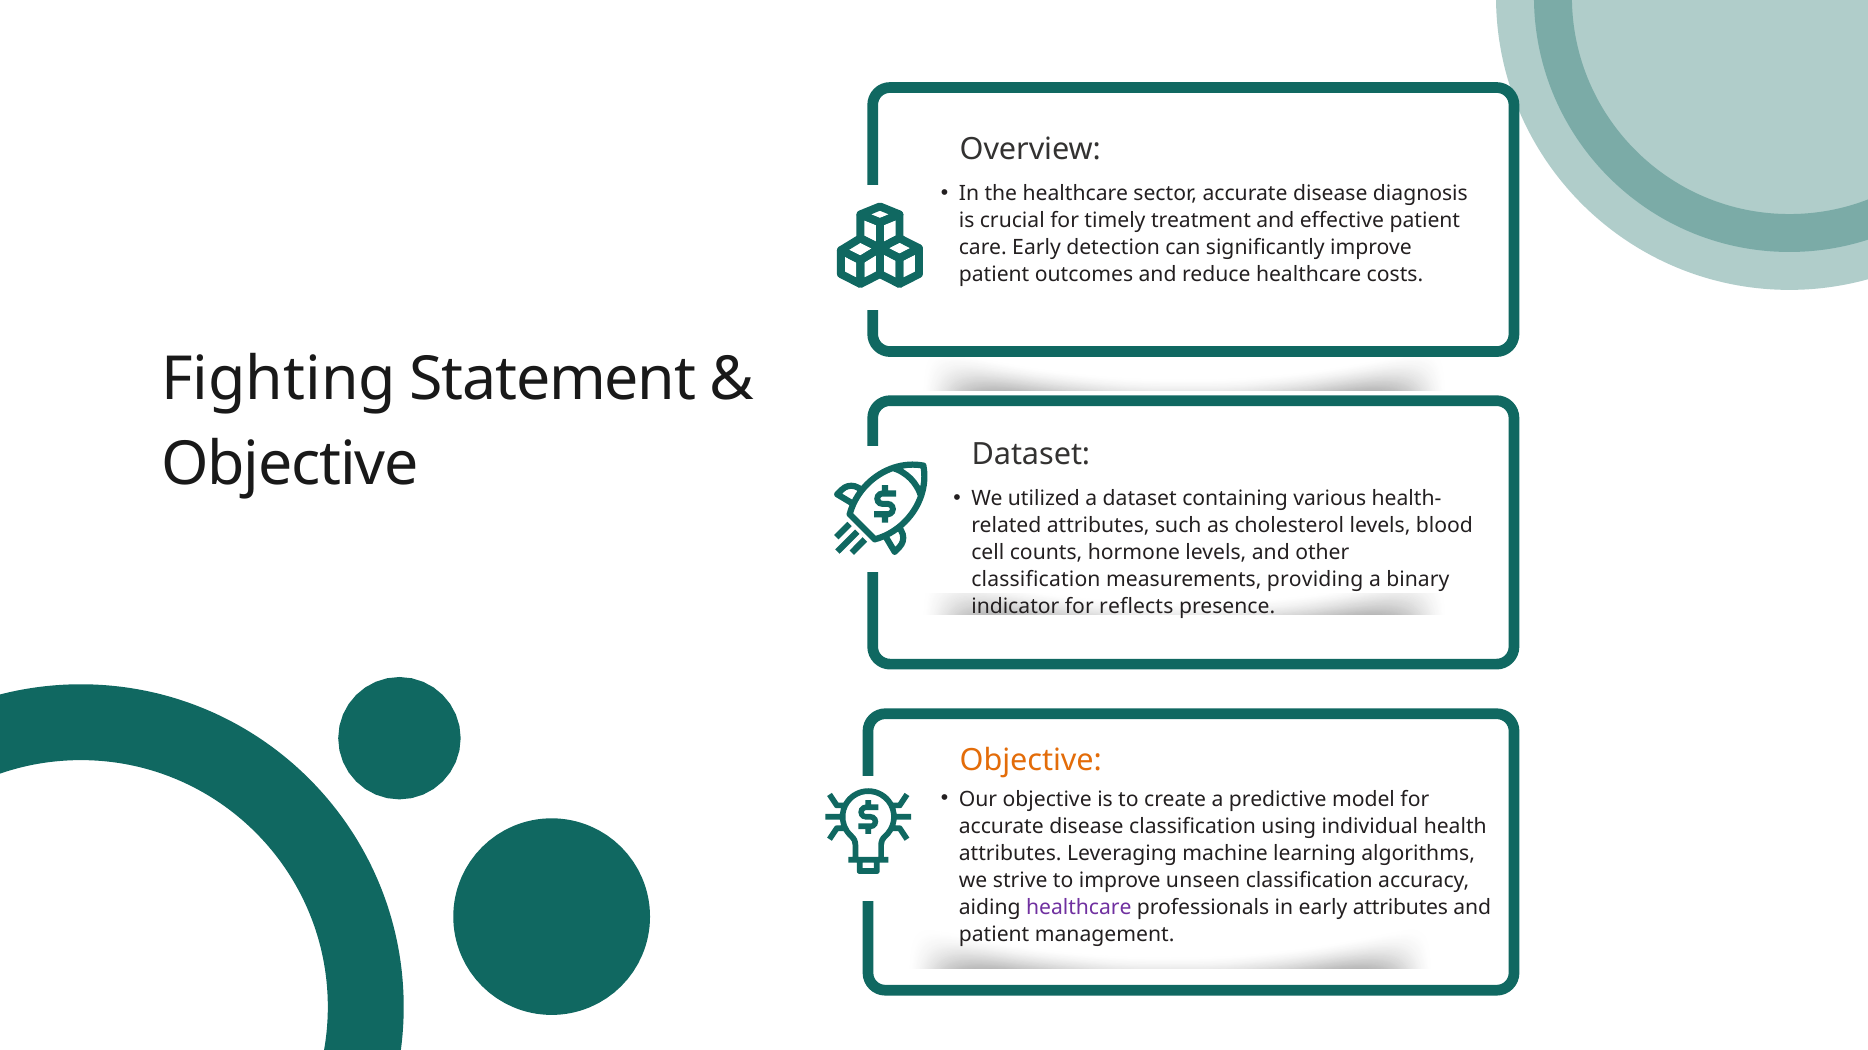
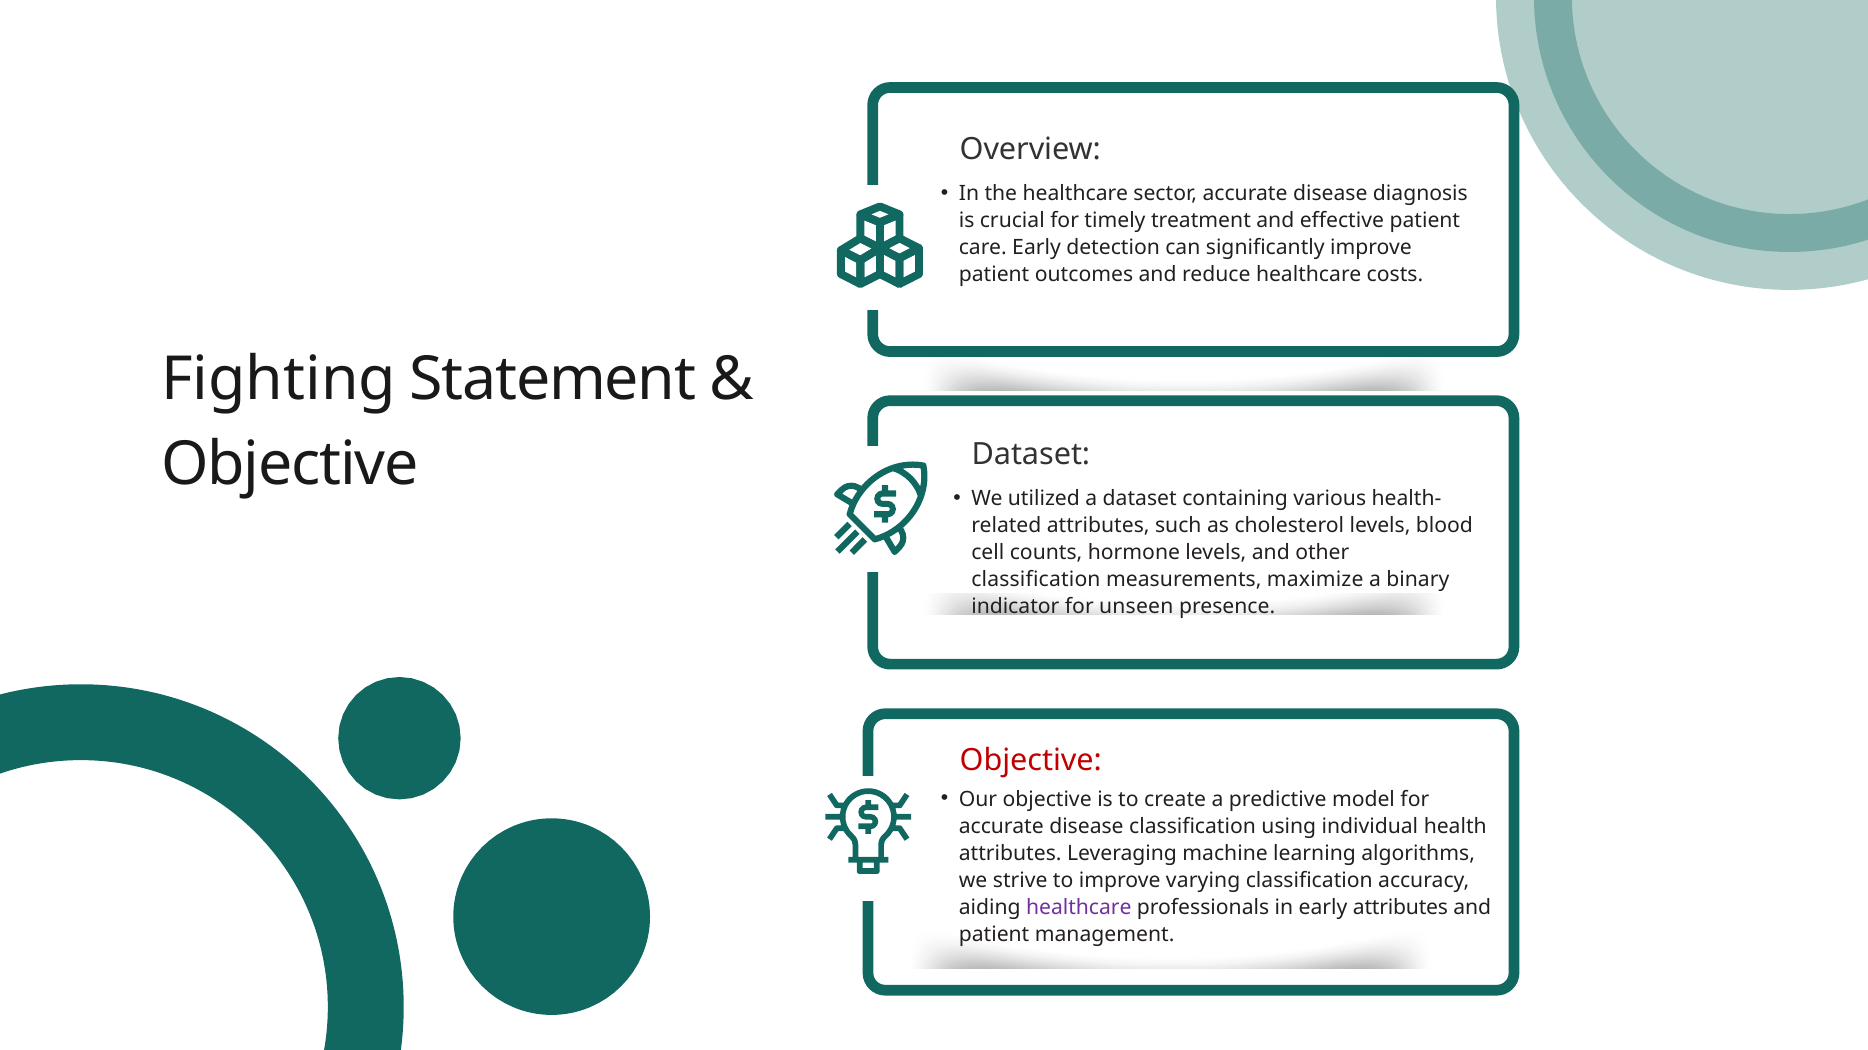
providing: providing -> maximize
reflects: reflects -> unseen
Objective at (1031, 761) colour: orange -> red
unseen: unseen -> varying
